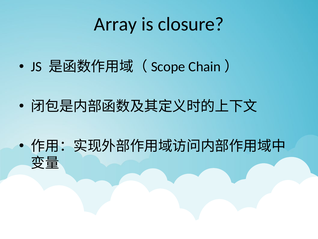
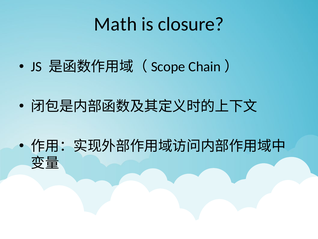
Array: Array -> Math
